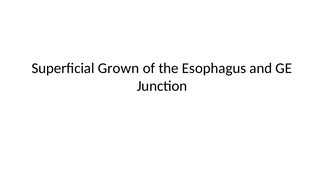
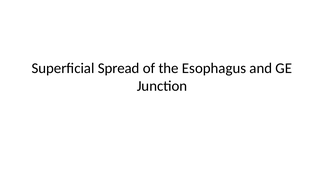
Grown: Grown -> Spread
